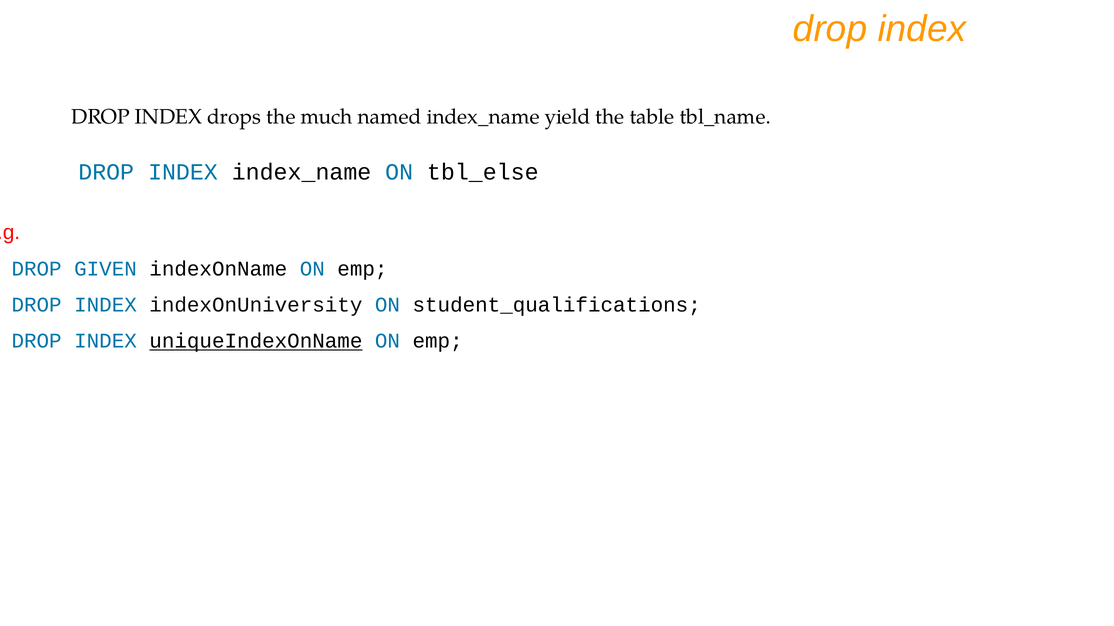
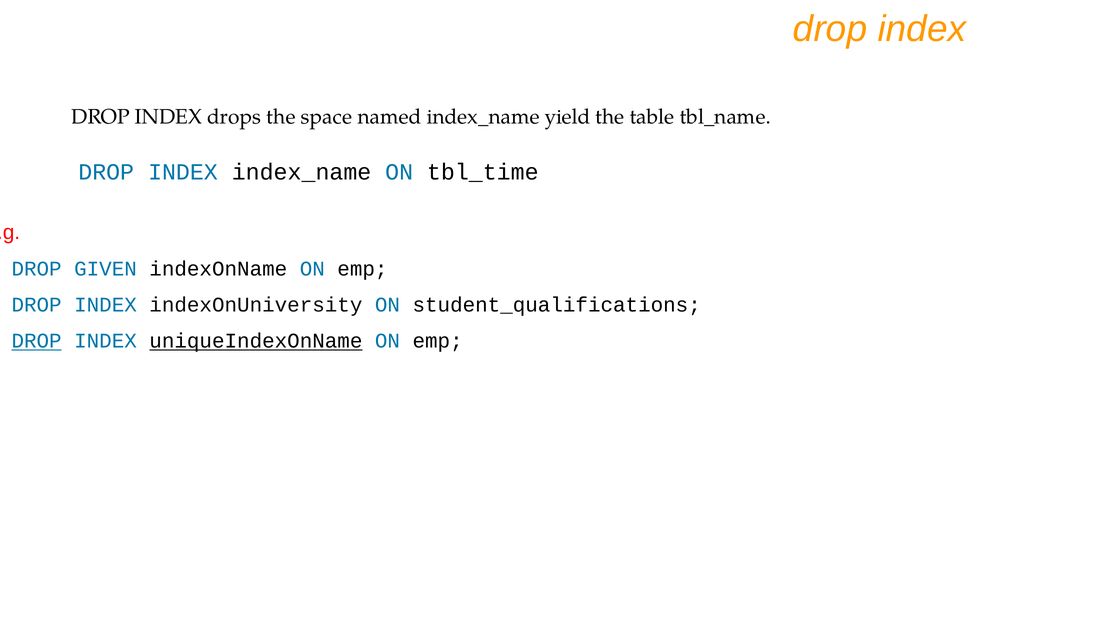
much: much -> space
tbl_else: tbl_else -> tbl_time
DROP at (37, 341) underline: none -> present
